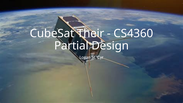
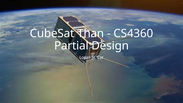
Their: Their -> Than
